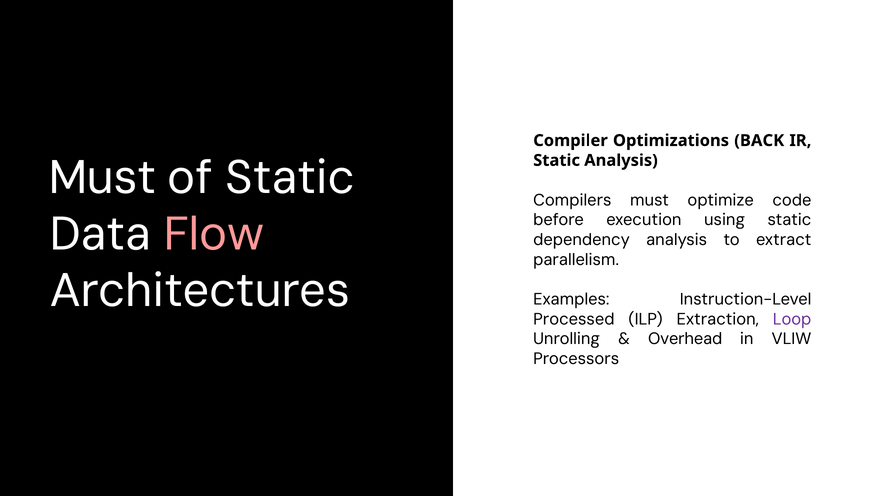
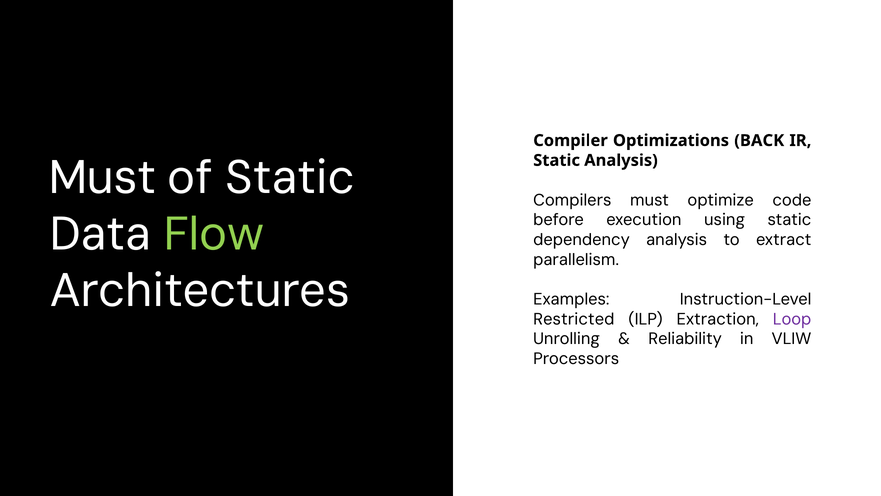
Flow colour: pink -> light green
Processed: Processed -> Restricted
Overhead: Overhead -> Reliability
